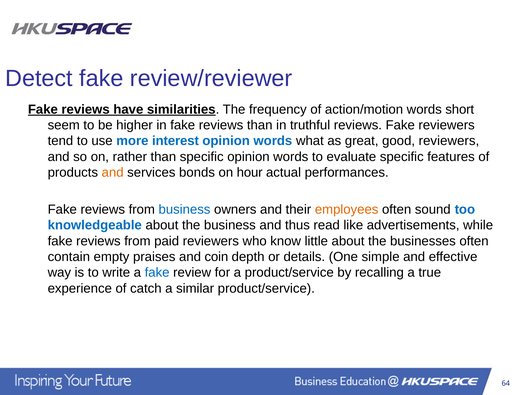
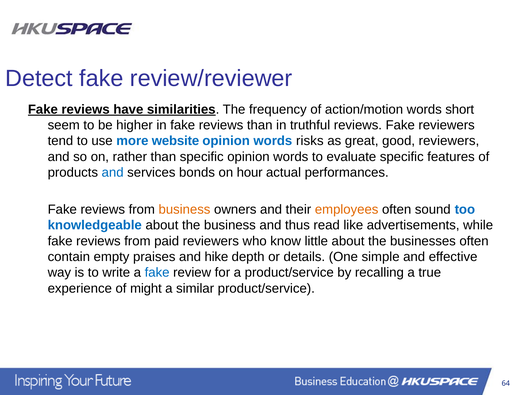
interest: interest -> website
what: what -> risks
and at (113, 172) colour: orange -> blue
business at (184, 209) colour: blue -> orange
coin: coin -> hike
catch: catch -> might
